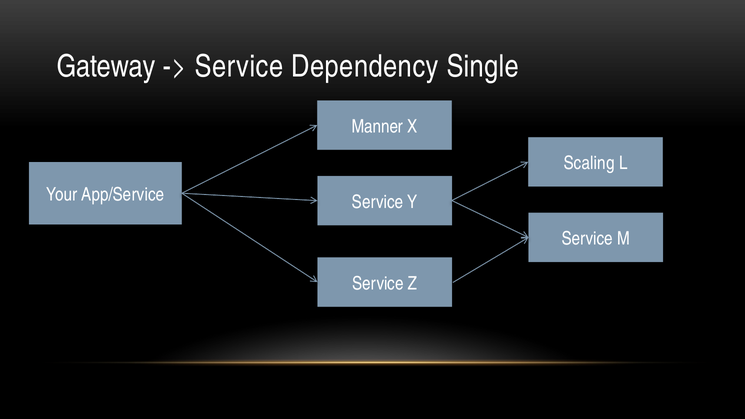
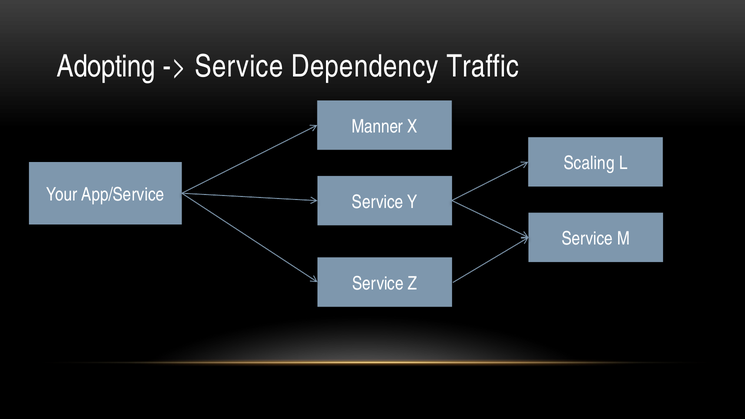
Gateway: Gateway -> Adopting
Single: Single -> Traffic
